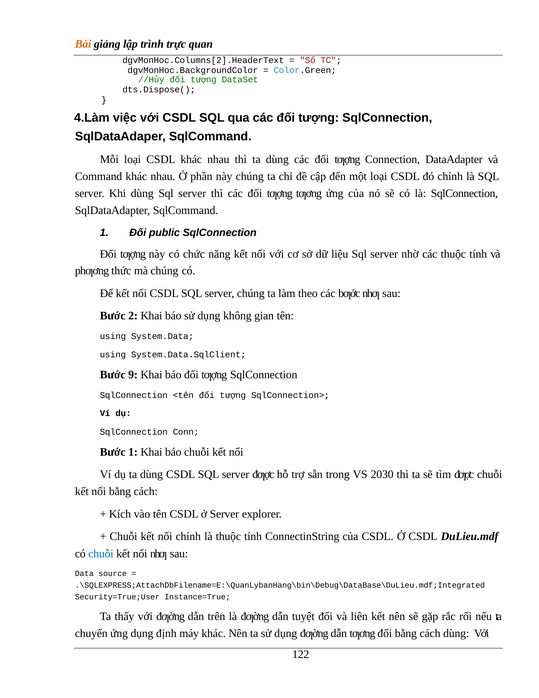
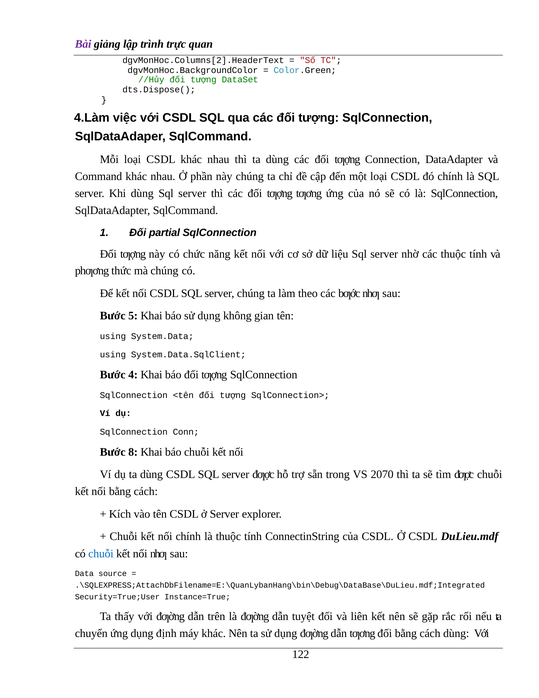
Bài colour: orange -> purple
public: public -> partial
2: 2 -> 5
9: 9 -> 4
Bước 1: 1 -> 8
2030: 2030 -> 2070
